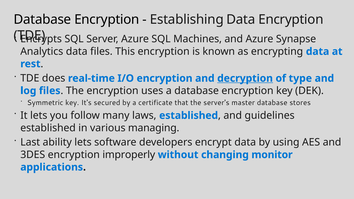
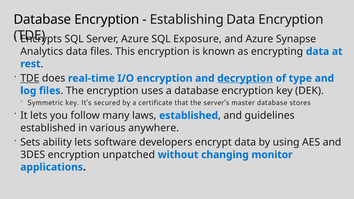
Machines: Machines -> Exposure
TDE at (30, 78) underline: none -> present
managing: managing -> anywhere
Last: Last -> Sets
improperly: improperly -> unpatched
